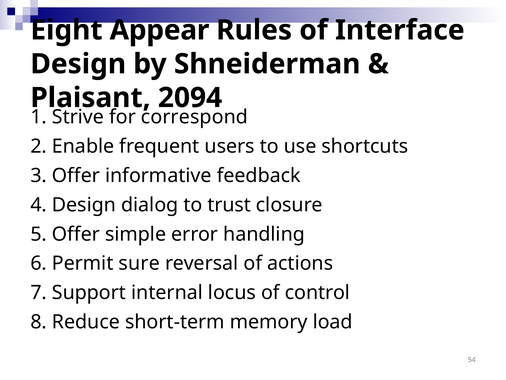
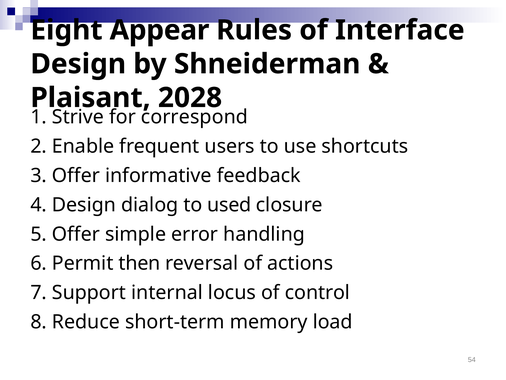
2094: 2094 -> 2028
trust: trust -> used
sure: sure -> then
